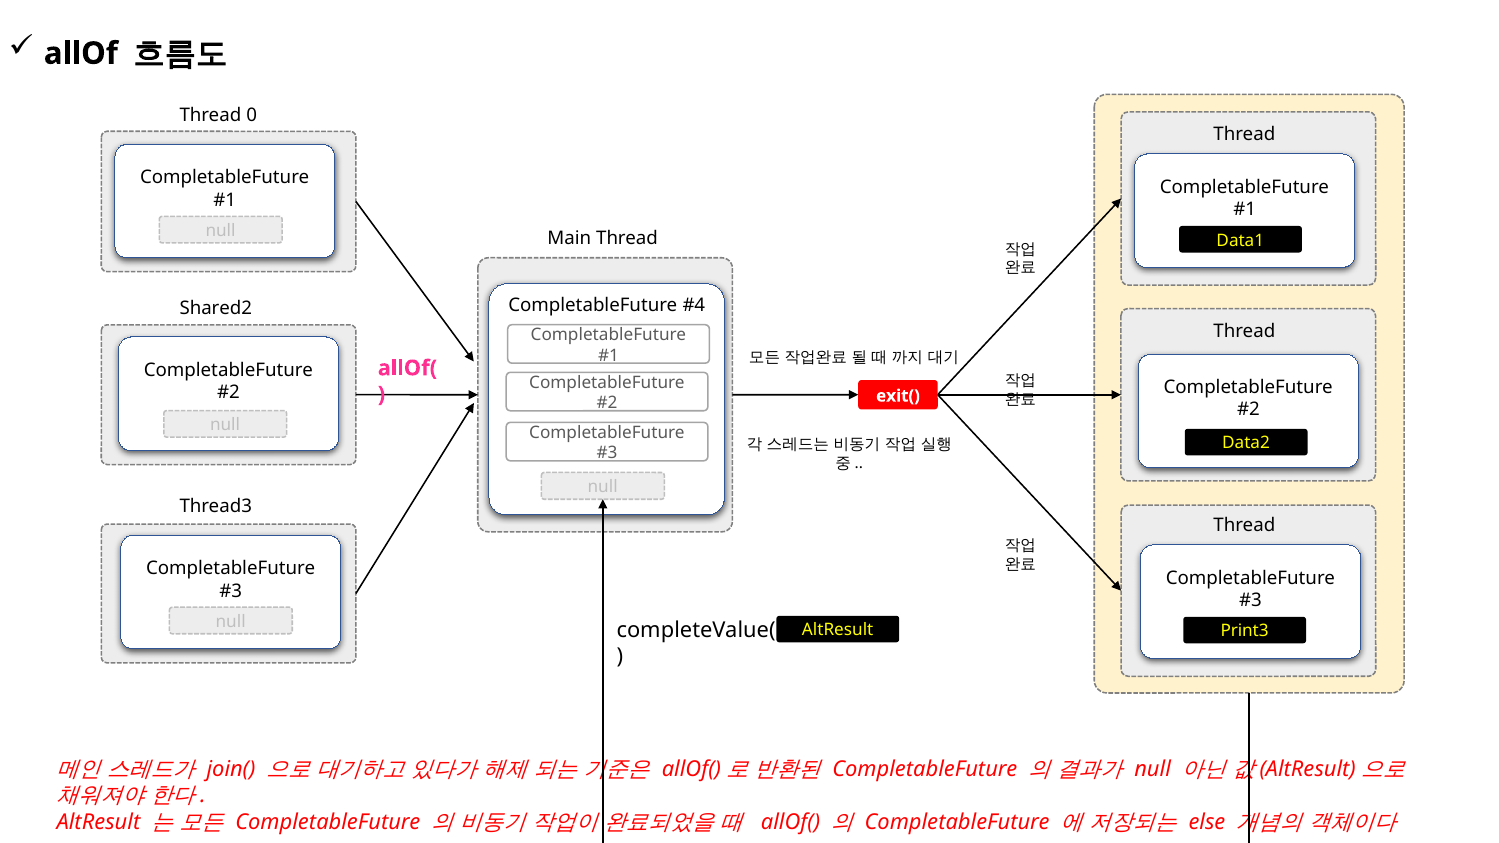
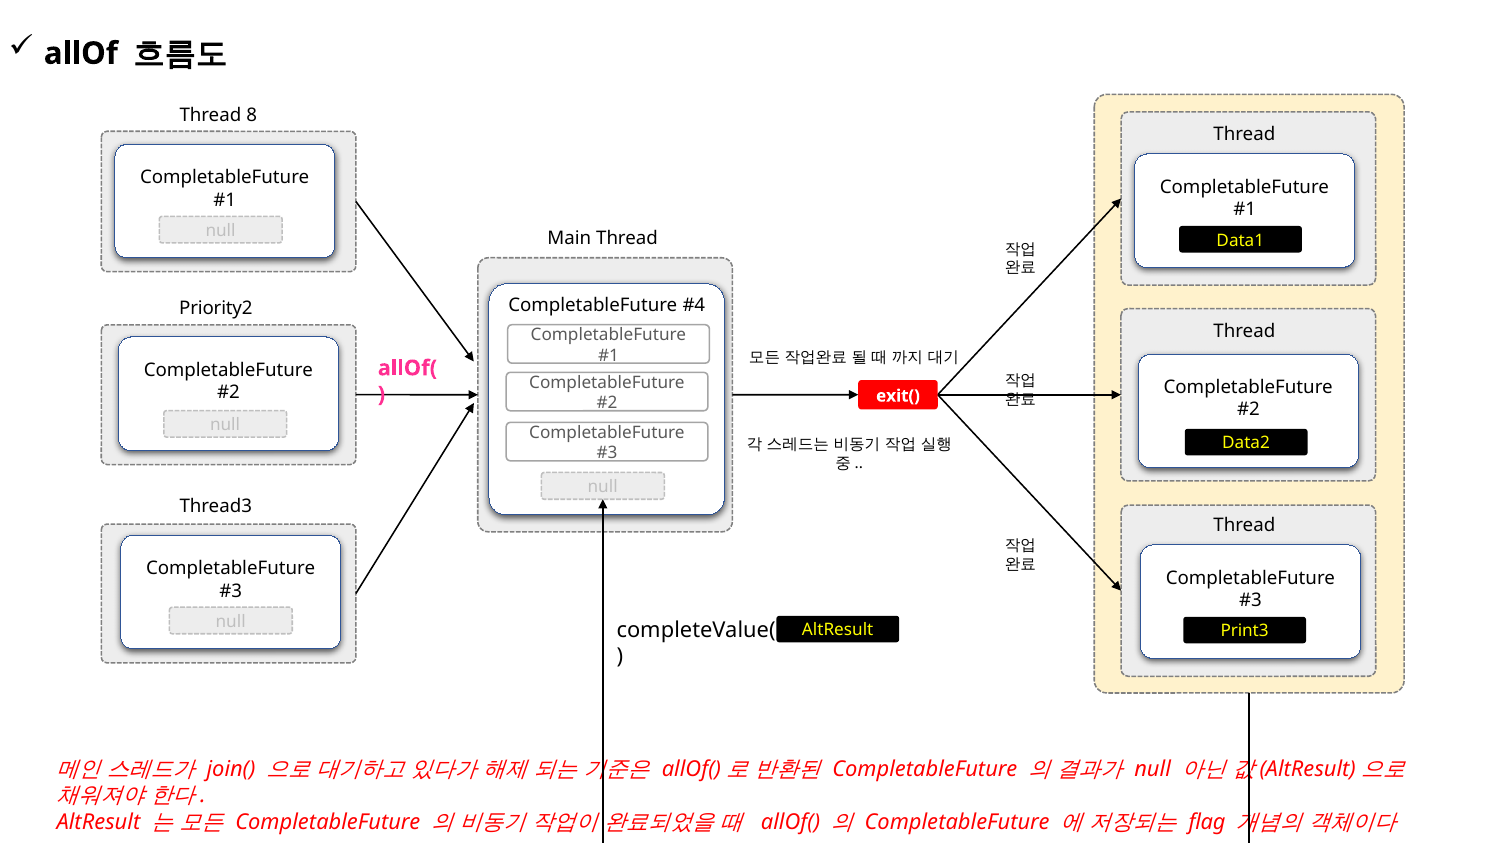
0: 0 -> 8
Shared2: Shared2 -> Priority2
else: else -> flag
